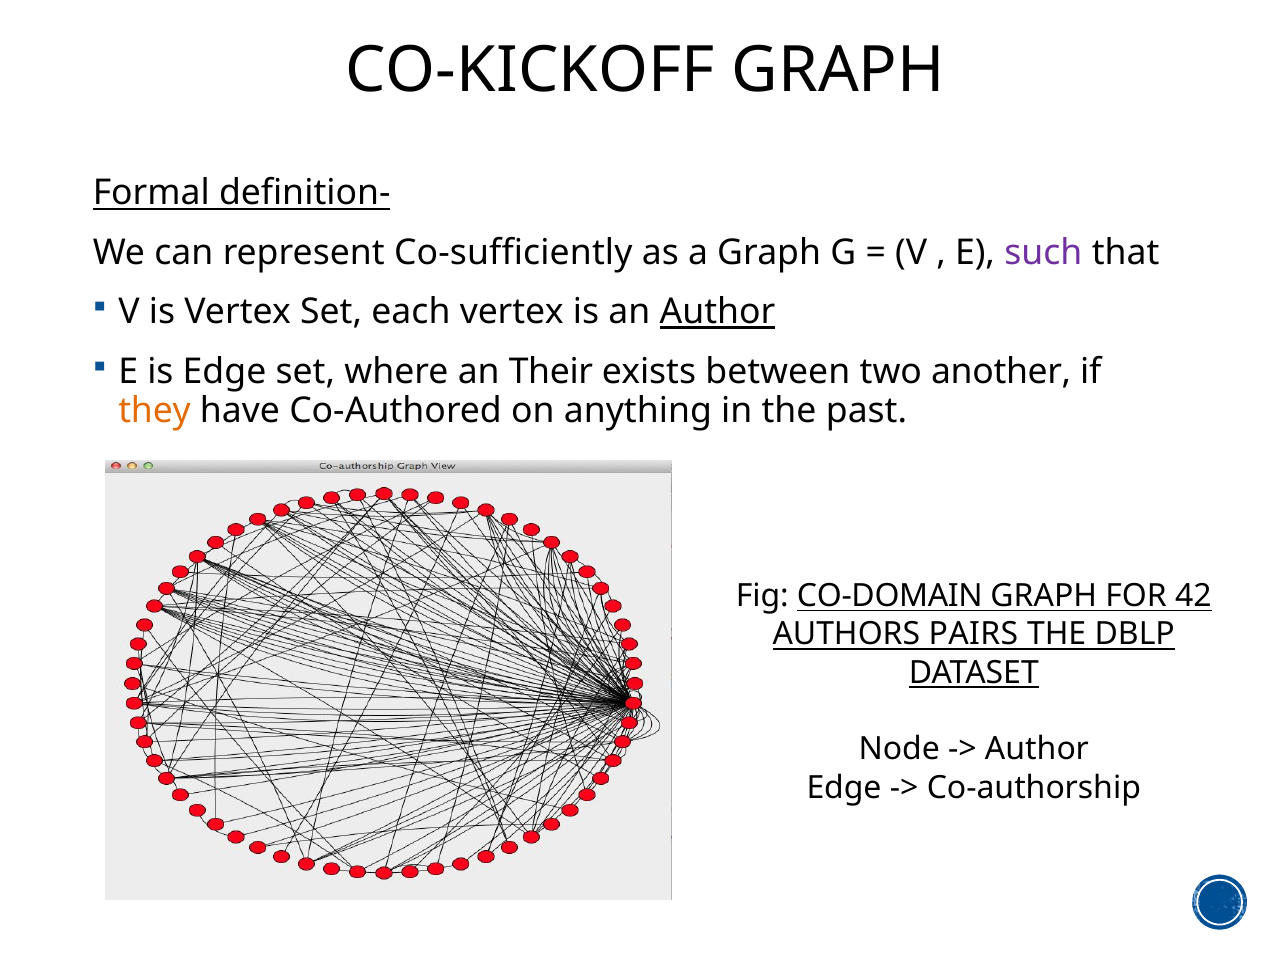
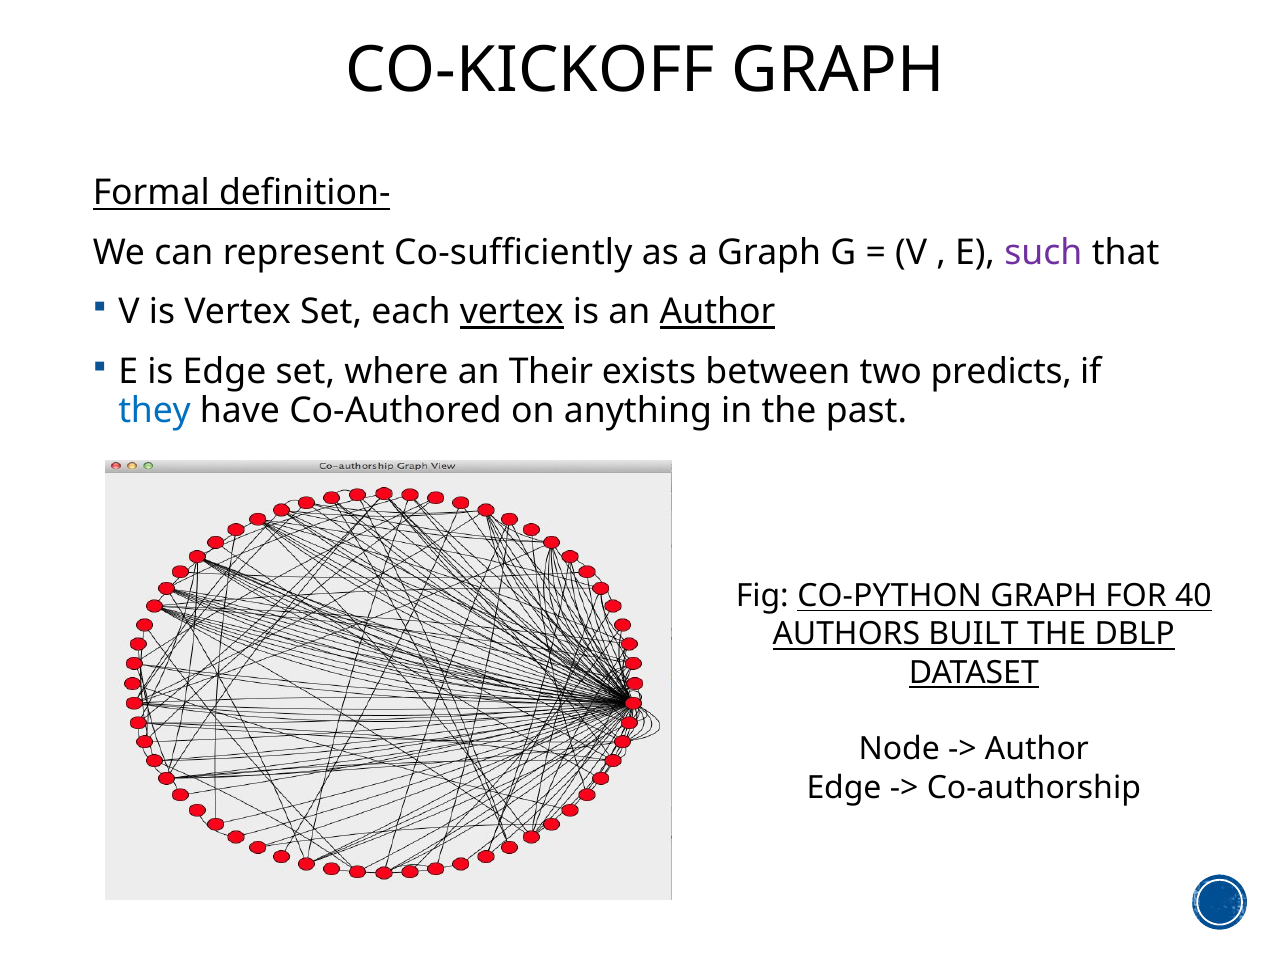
vertex at (512, 312) underline: none -> present
another: another -> predicts
they colour: orange -> blue
CO-DOMAIN: CO-DOMAIN -> CO-PYTHON
42: 42 -> 40
PAIRS: PAIRS -> BUILT
